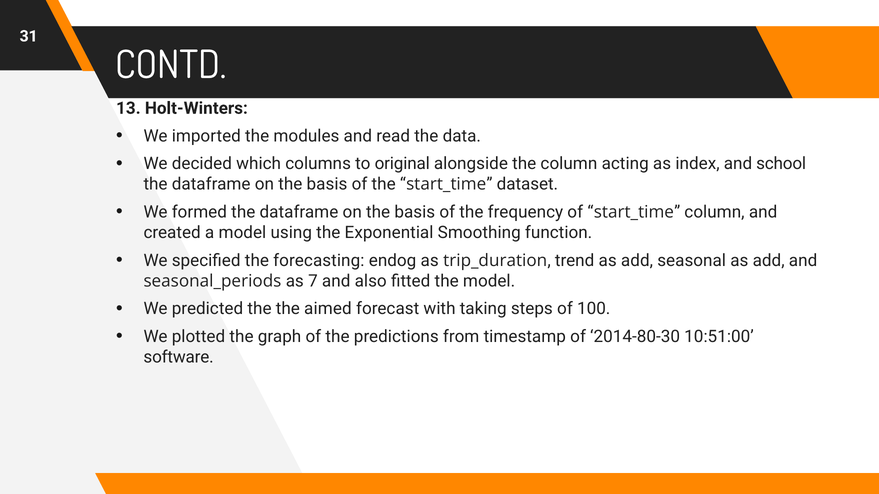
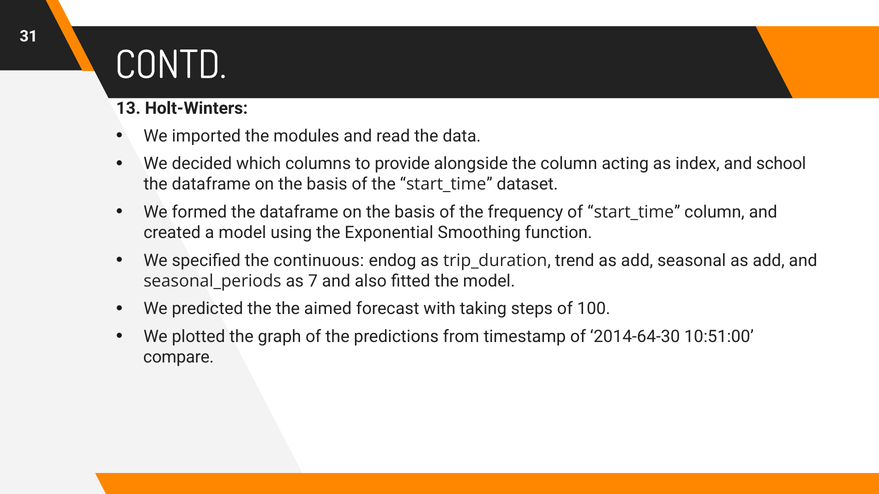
original: original -> provide
forecasting: forecasting -> continuous
2014-80-30: 2014-80-30 -> 2014-64-30
software: software -> compare
